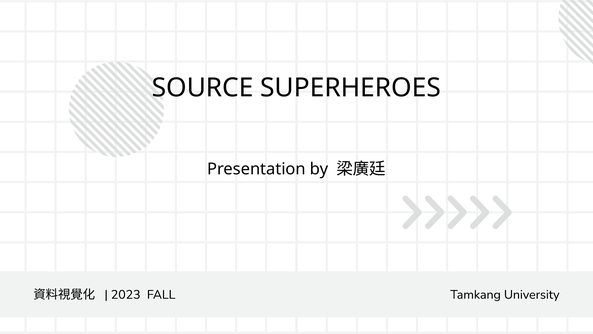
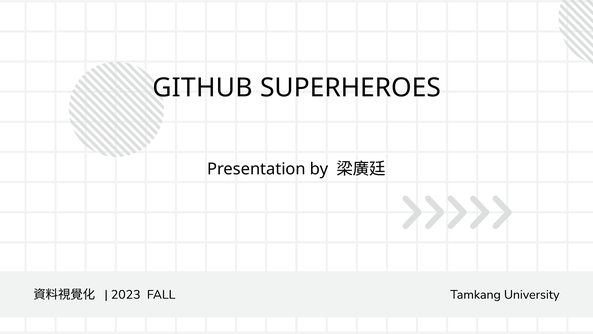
SOURCE: SOURCE -> GITHUB
